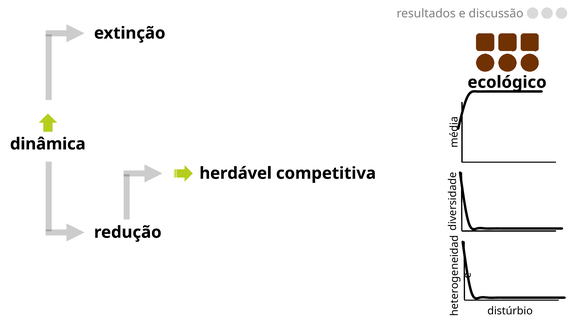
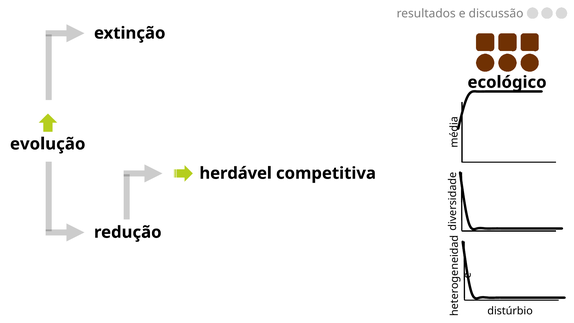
dinâmica: dinâmica -> evolução
